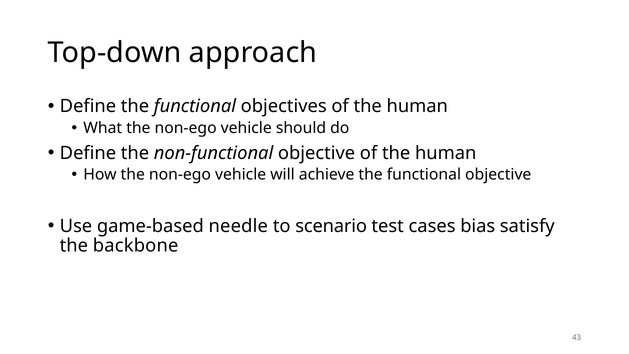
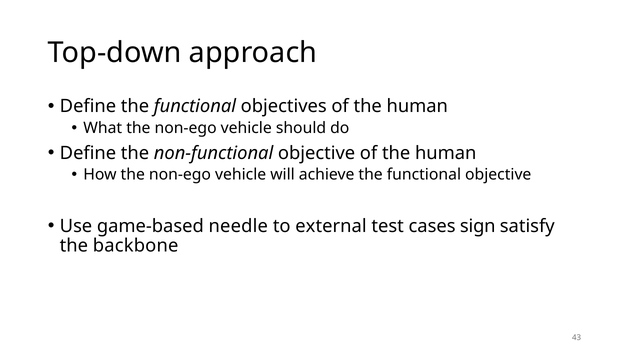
scenario: scenario -> external
bias: bias -> sign
